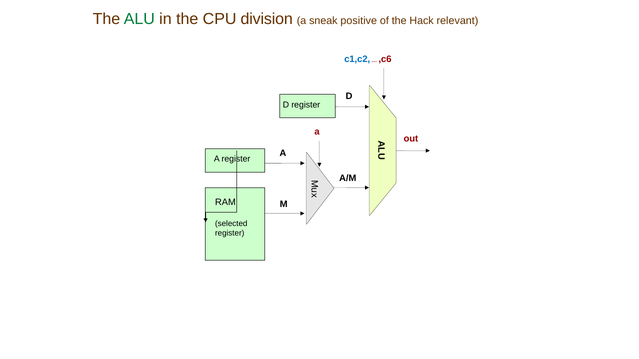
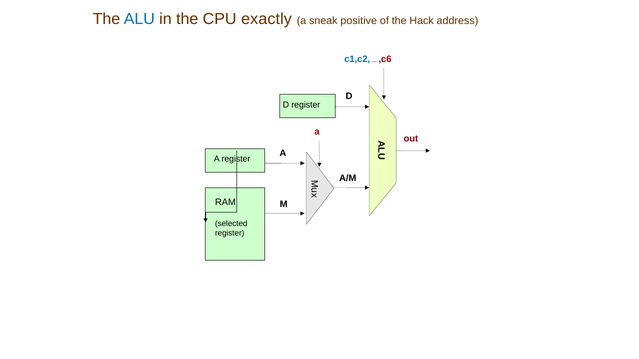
ALU colour: green -> blue
division: division -> exactly
relevant: relevant -> address
